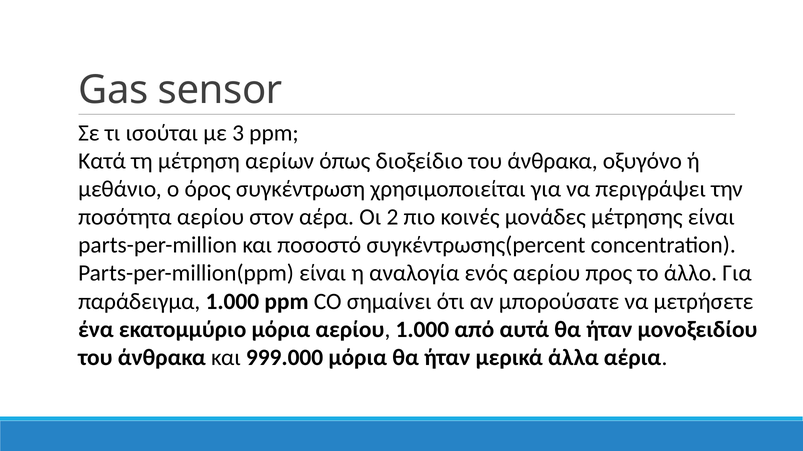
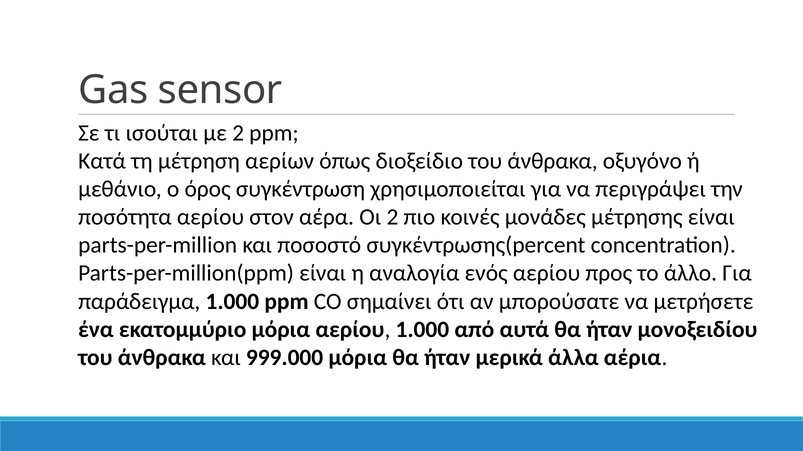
με 3: 3 -> 2
